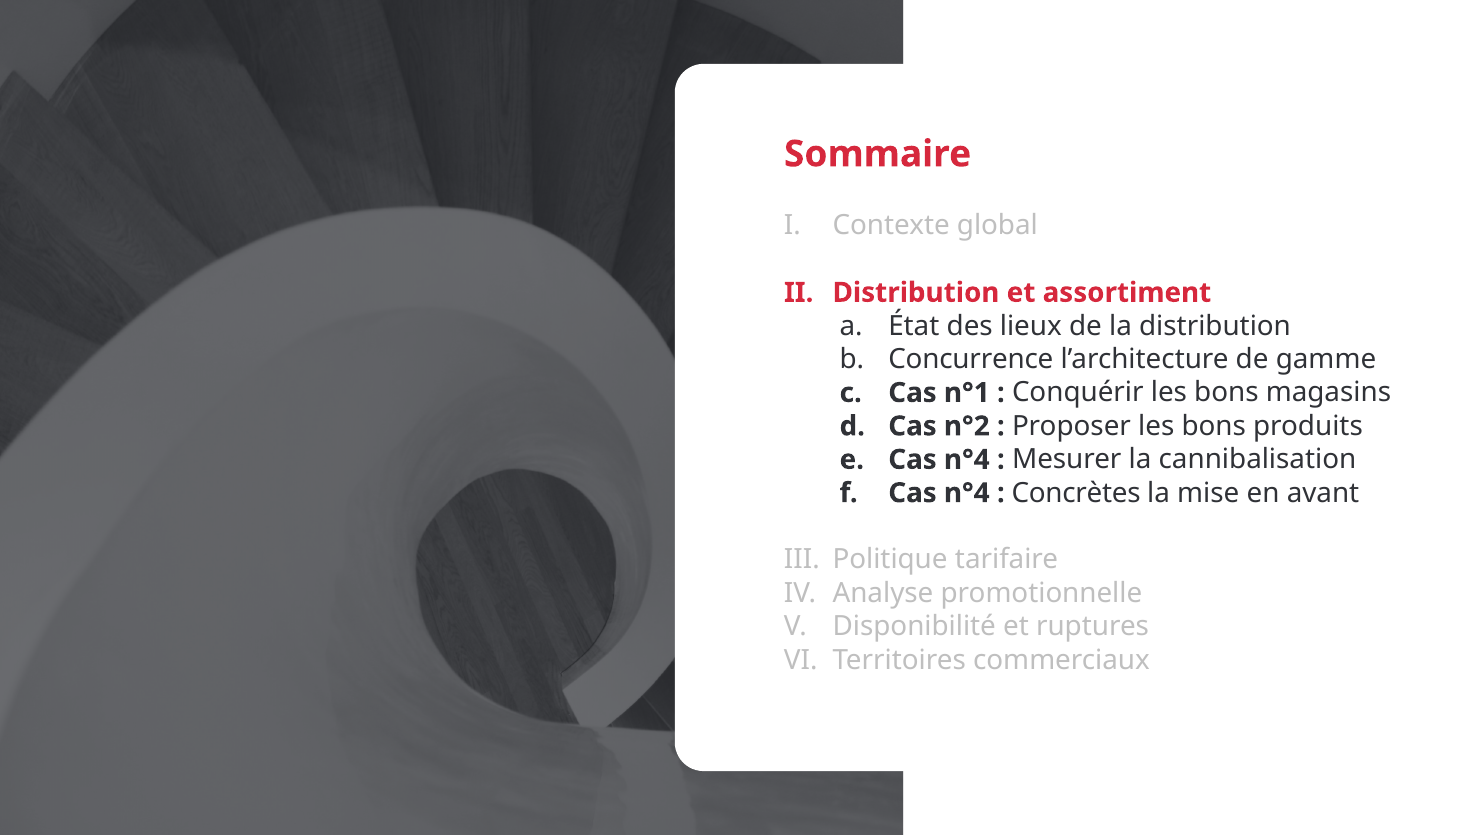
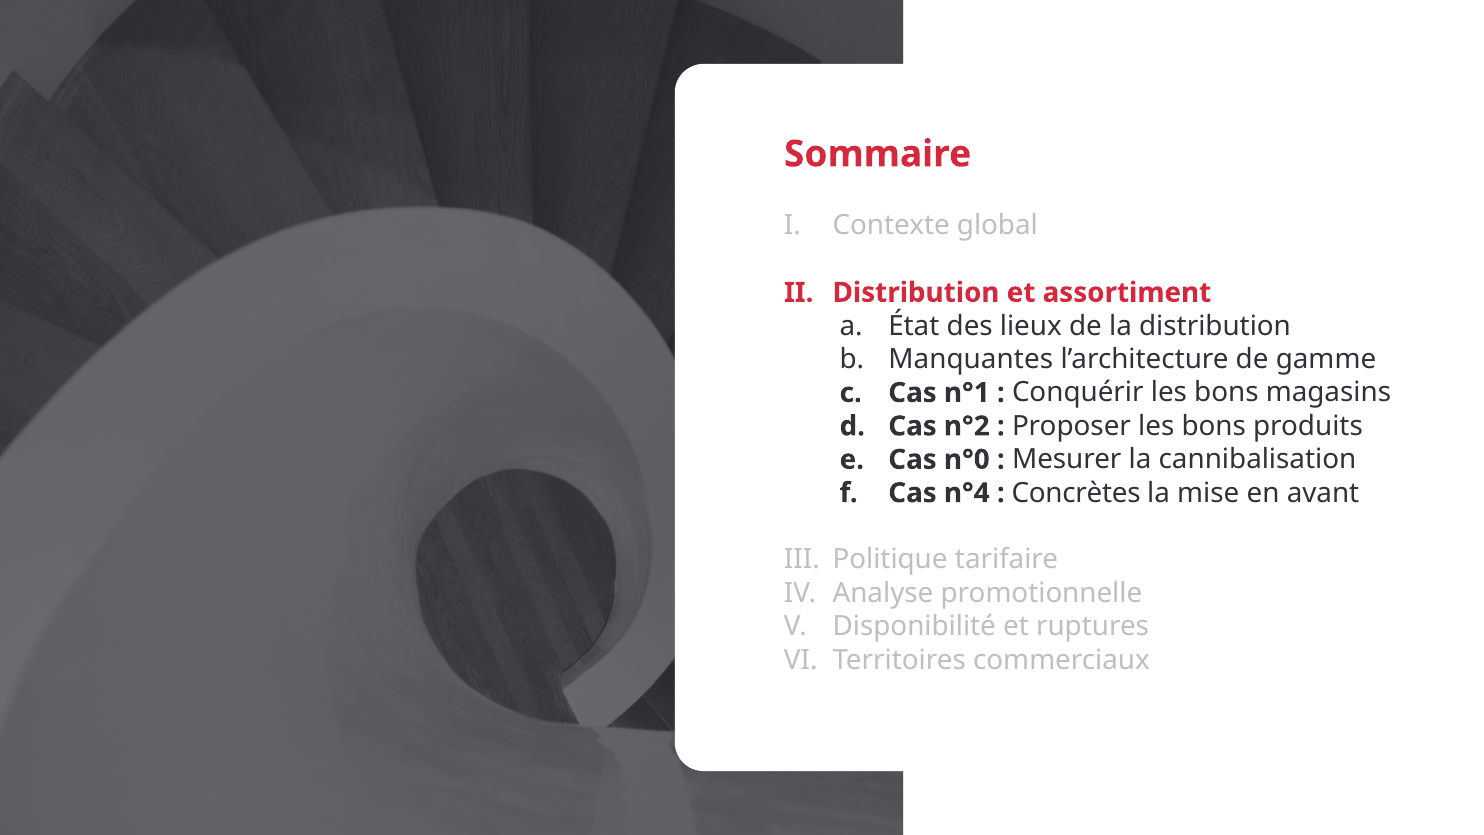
Concurrence: Concurrence -> Manquantes
n°4 at (967, 459): n°4 -> n°0
